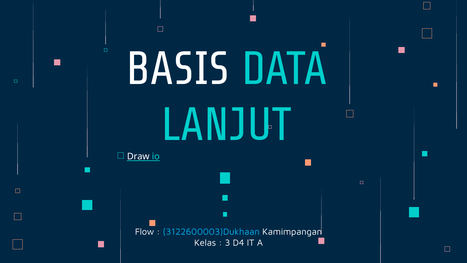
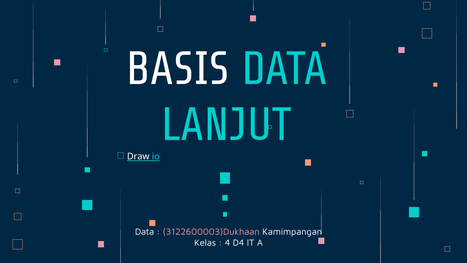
Flow at (145, 232): Flow -> Data
3122600003)Dukhaan colour: light blue -> pink
3: 3 -> 4
